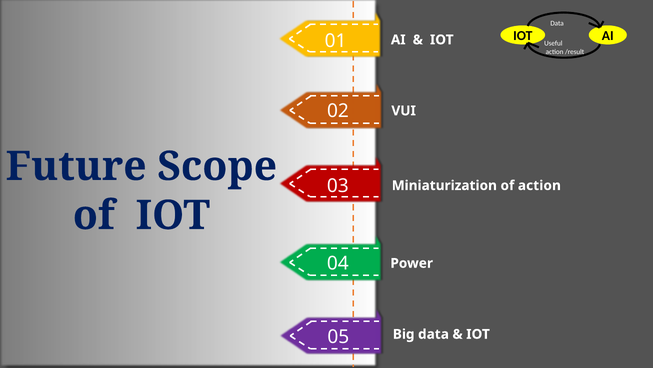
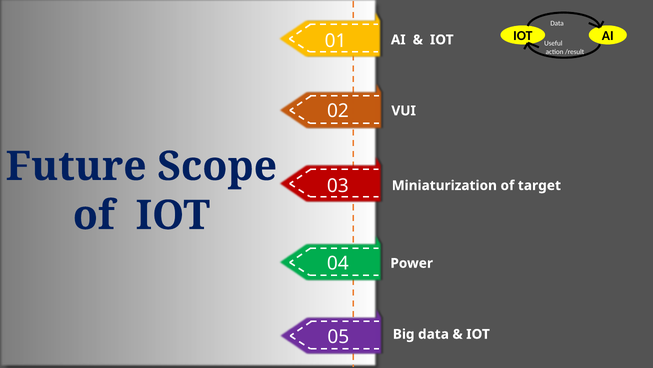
of action: action -> target
